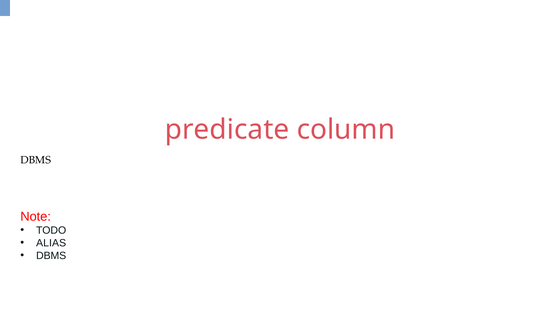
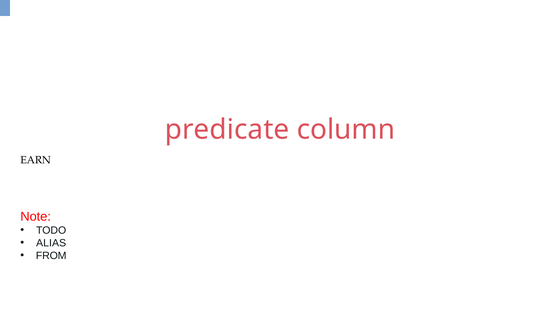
DBMS at (36, 160): DBMS -> EARN
DBMS at (51, 256): DBMS -> FROM
